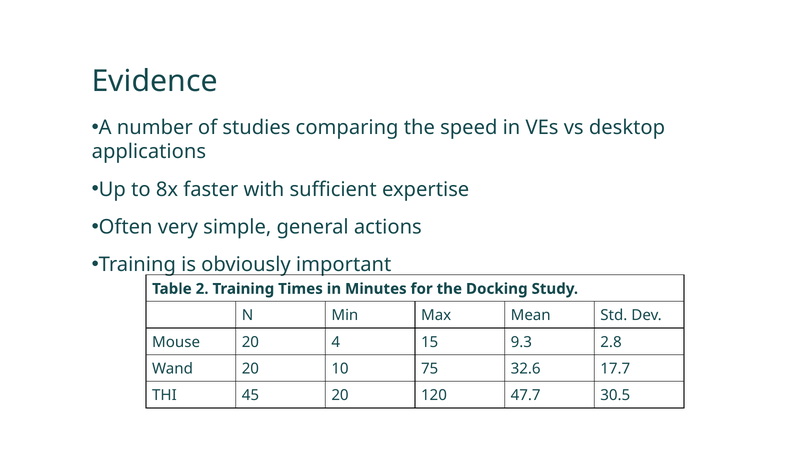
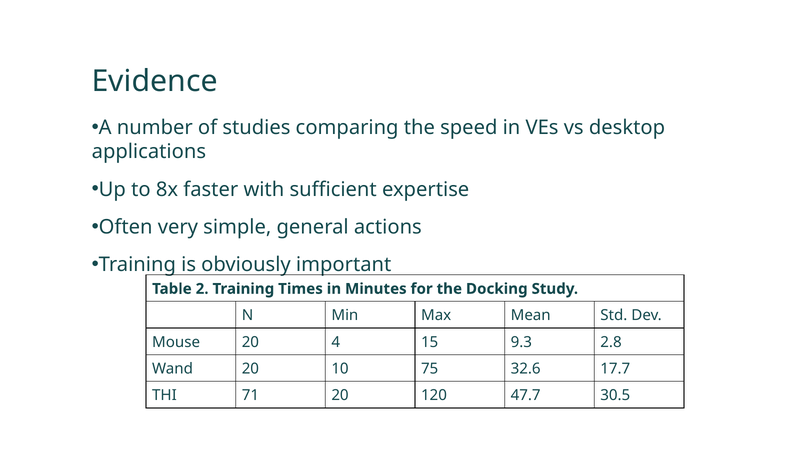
45: 45 -> 71
